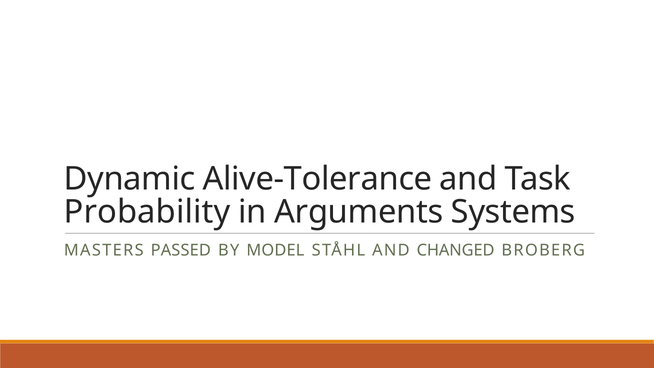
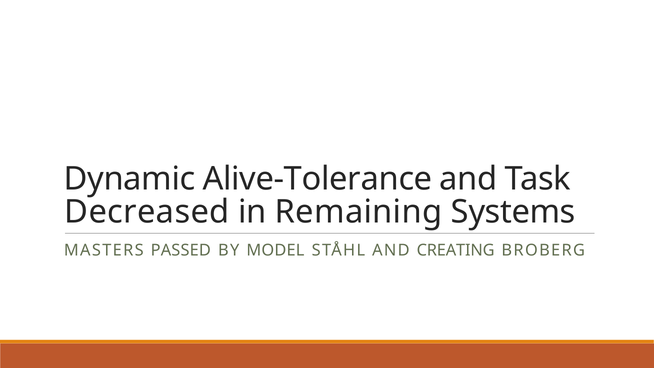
Probability: Probability -> Decreased
Arguments: Arguments -> Remaining
CHANGED: CHANGED -> CREATING
